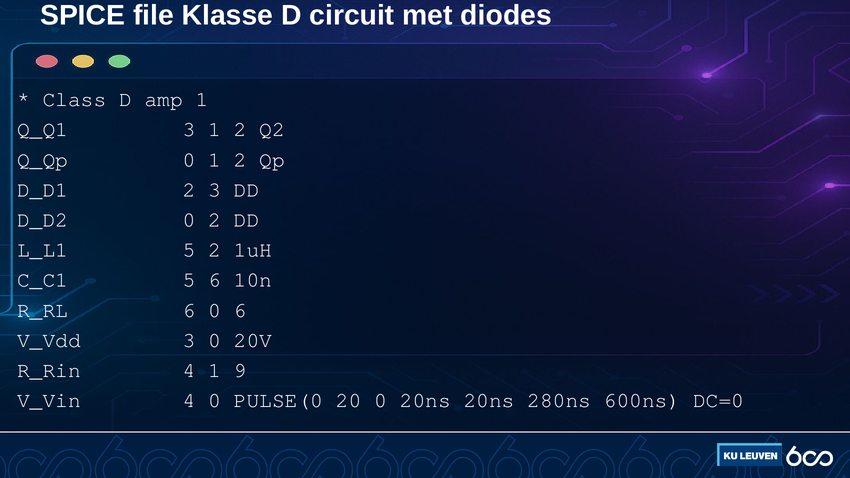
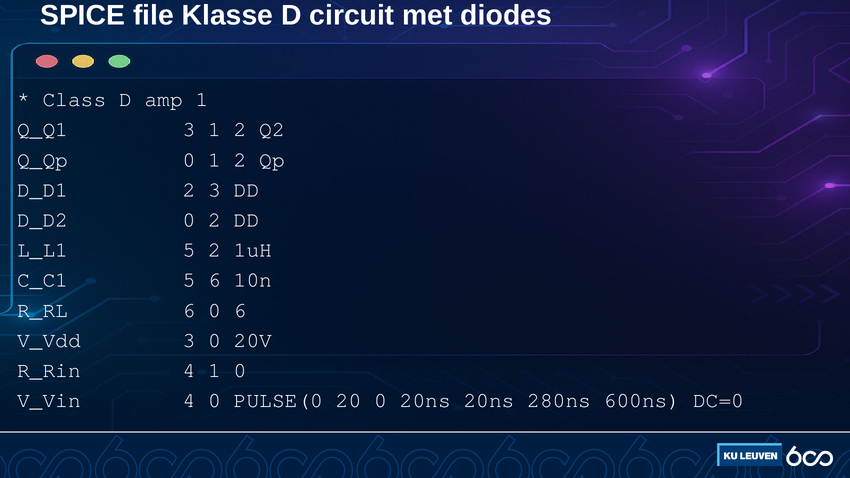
1 9: 9 -> 0
